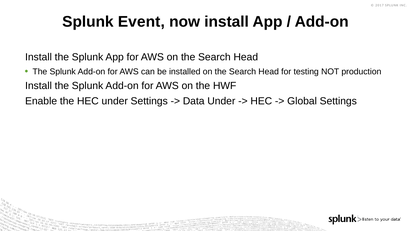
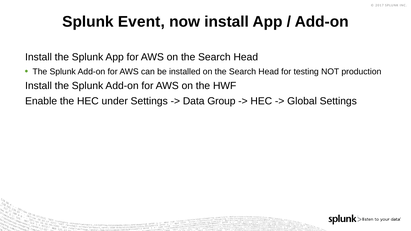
Data Under: Under -> Group
